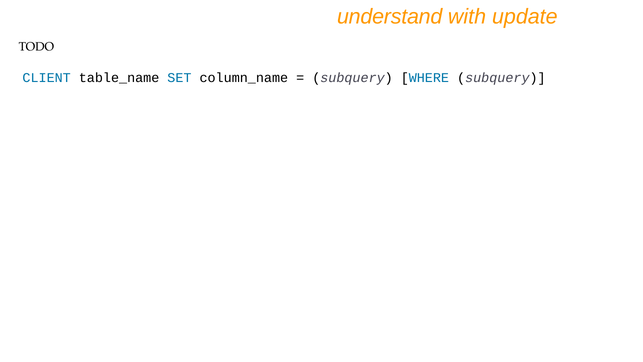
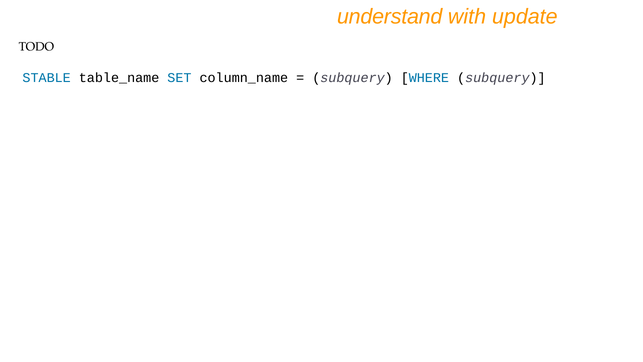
CLIENT: CLIENT -> STABLE
